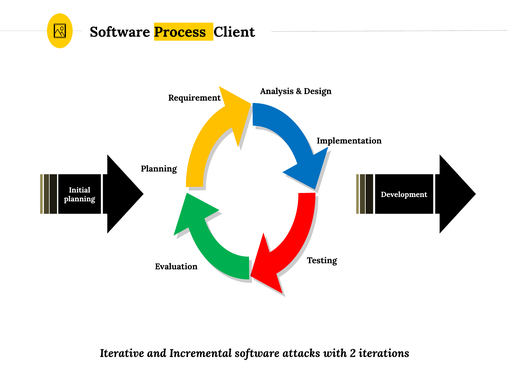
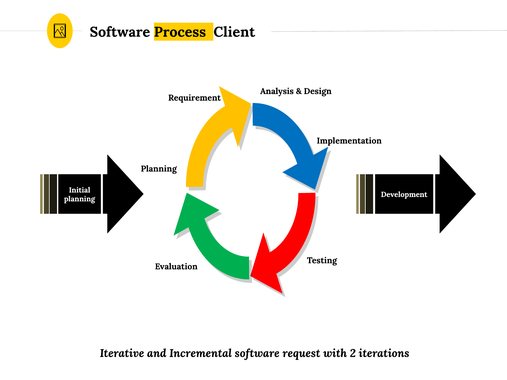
attacks: attacks -> request
